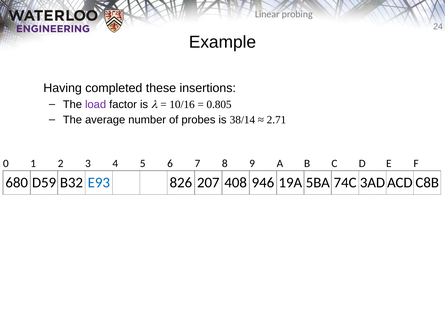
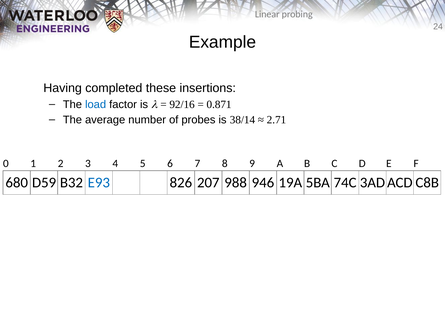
load colour: purple -> blue
10/16: 10/16 -> 92/16
0.805: 0.805 -> 0.871
408: 408 -> 988
